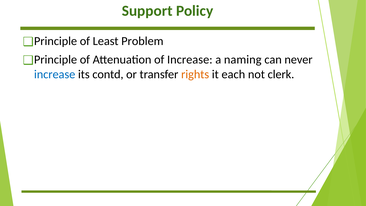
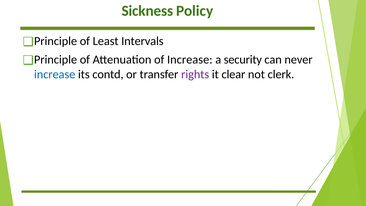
Support: Support -> Sickness
Problem: Problem -> Intervals
naming: naming -> security
rights colour: orange -> purple
each: each -> clear
